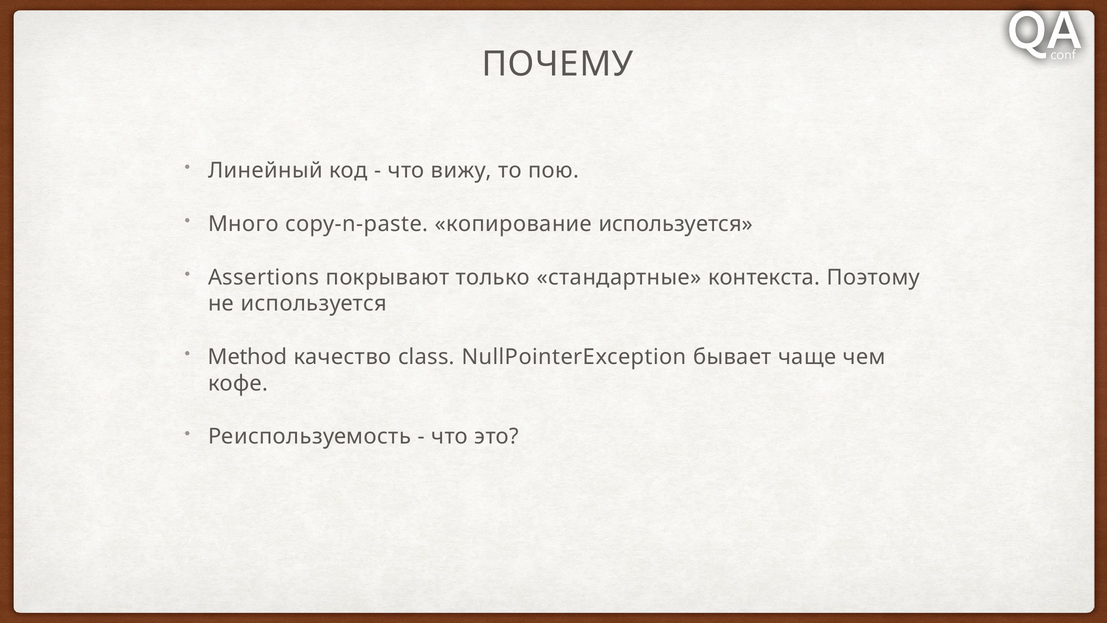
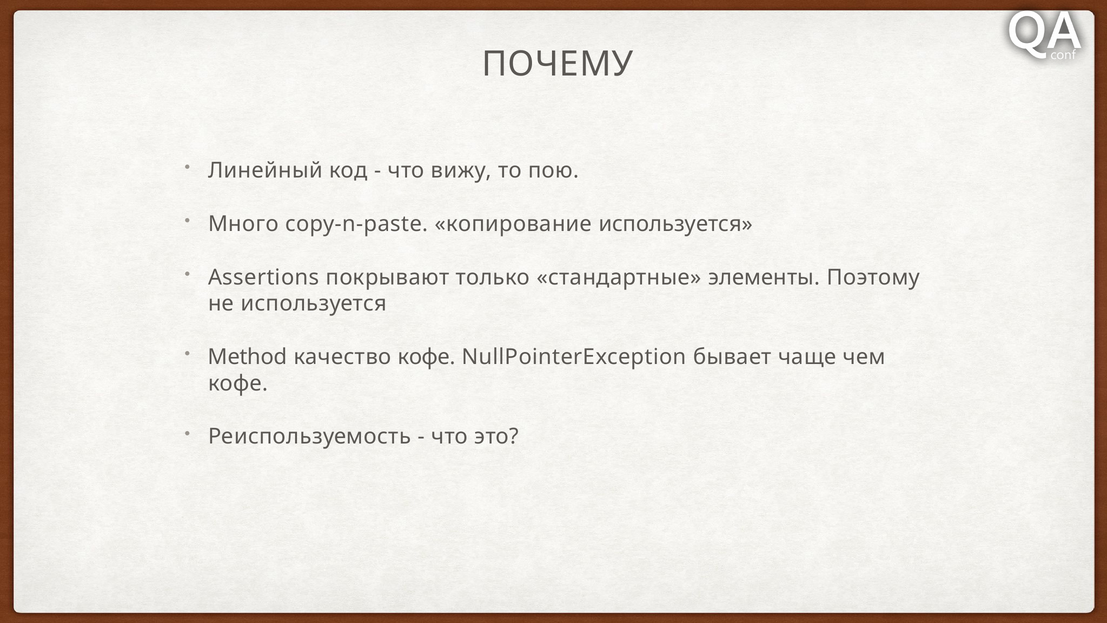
контекста: контекста -> элементы
качество class: class -> кофе
